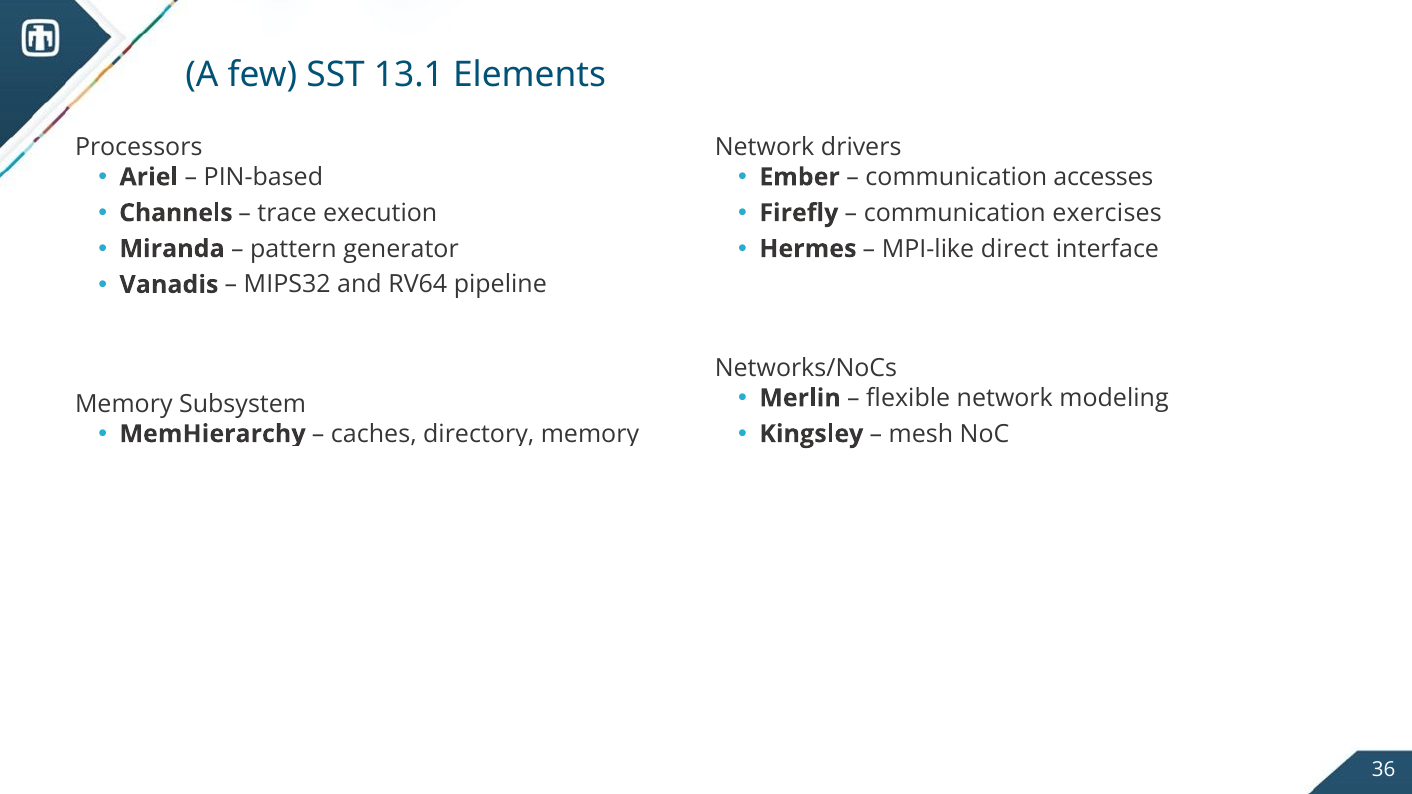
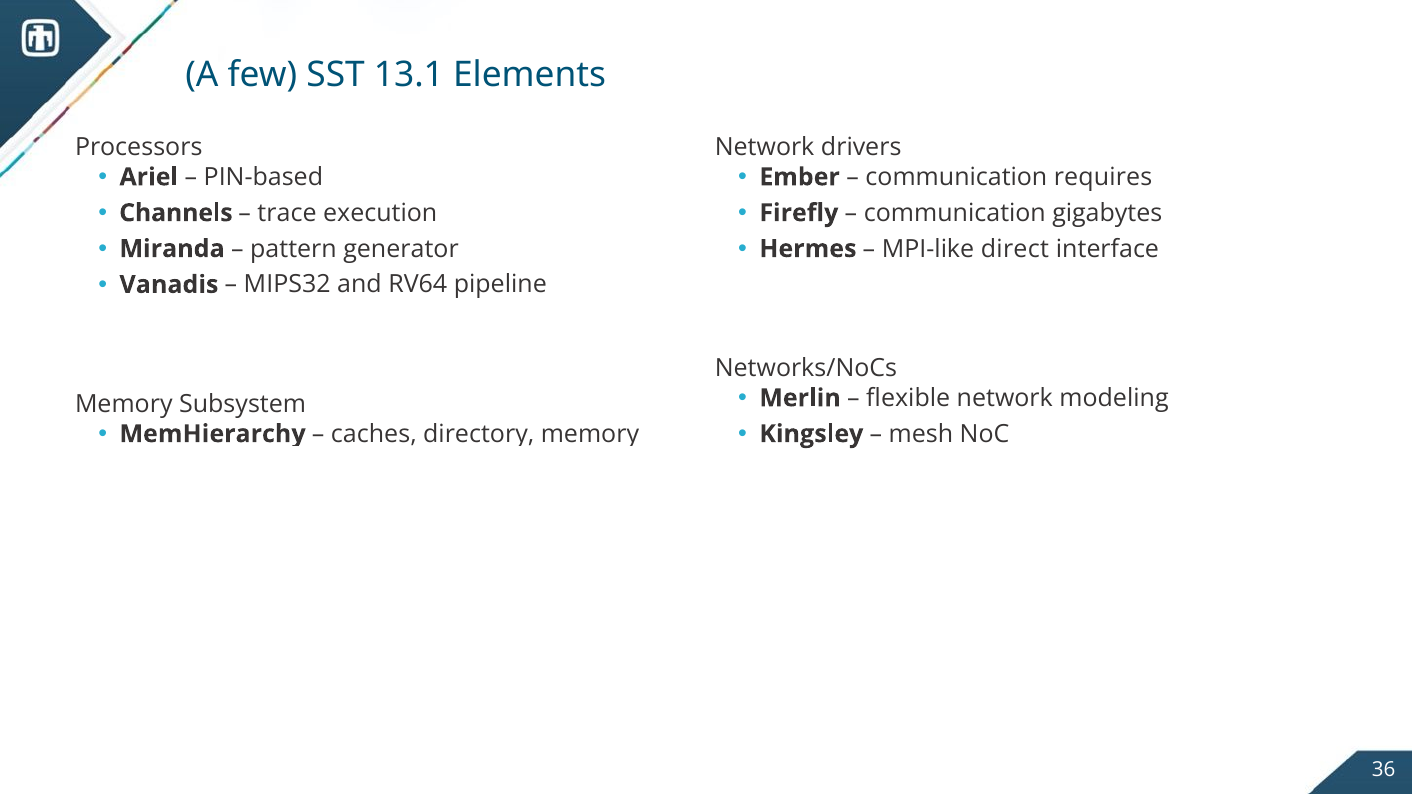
accesses: accesses -> requires
exercises: exercises -> gigabytes
